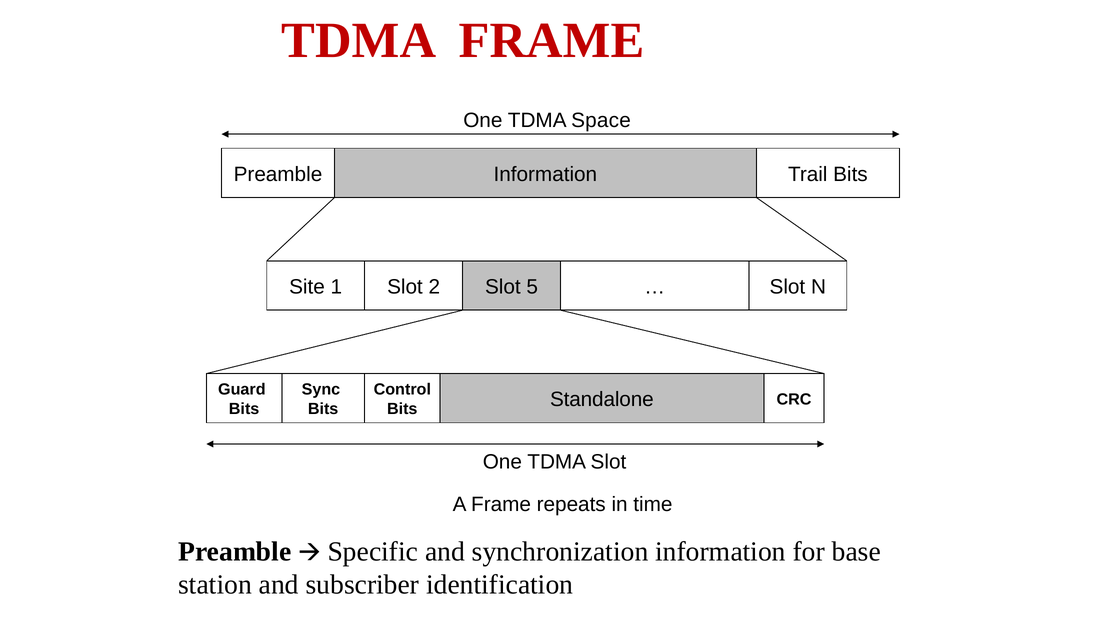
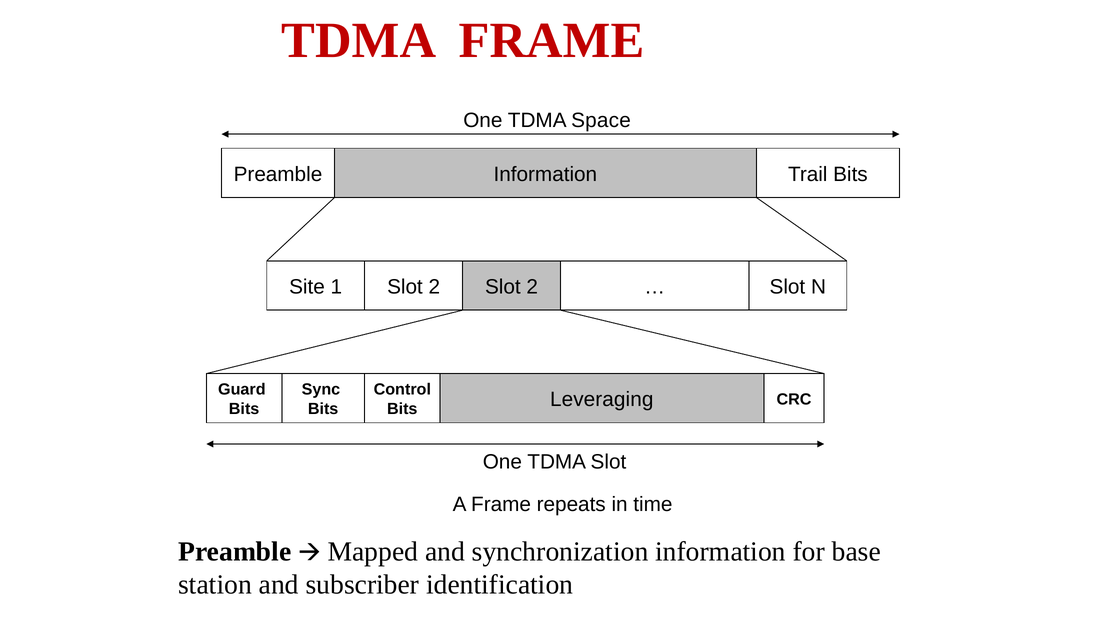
5 at (532, 287): 5 -> 2
Standalone: Standalone -> Leveraging
Specific: Specific -> Mapped
